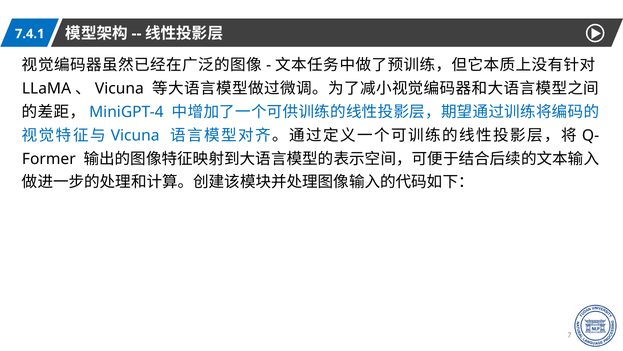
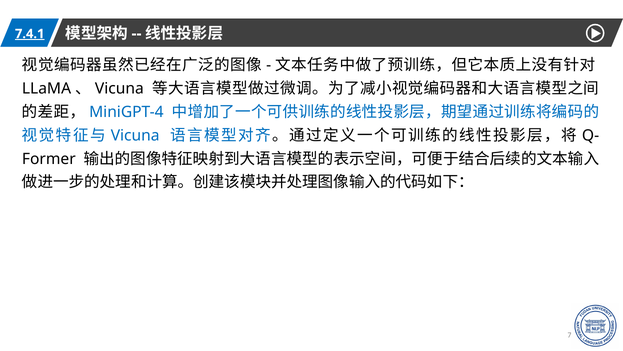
7.4.1 underline: none -> present
